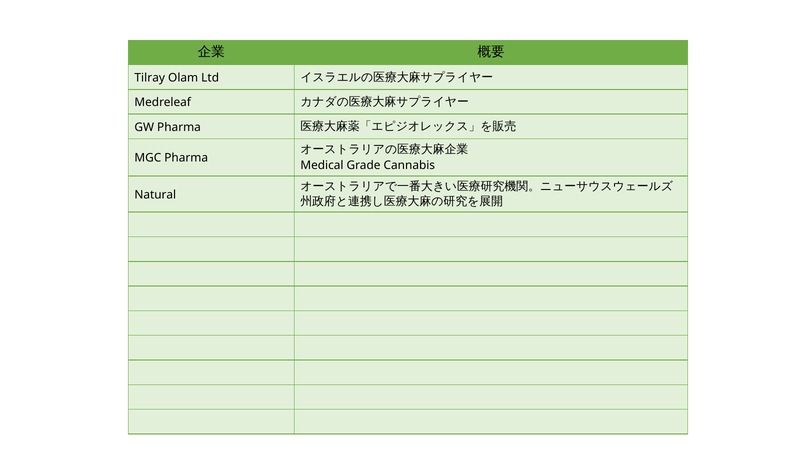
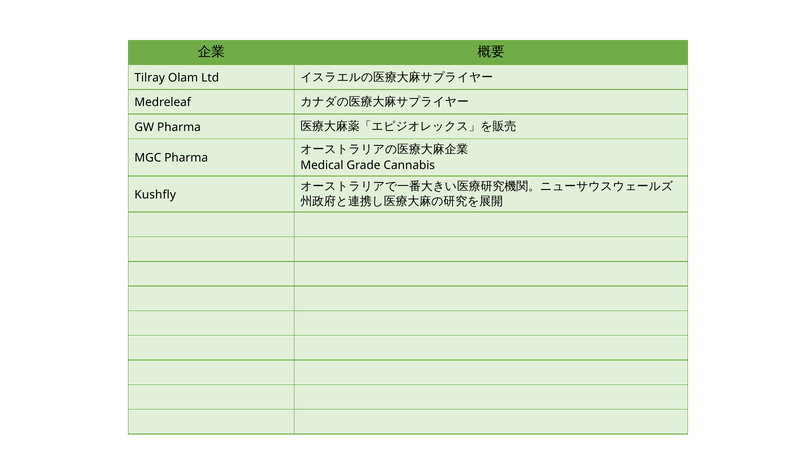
Natural: Natural -> Kushfly
